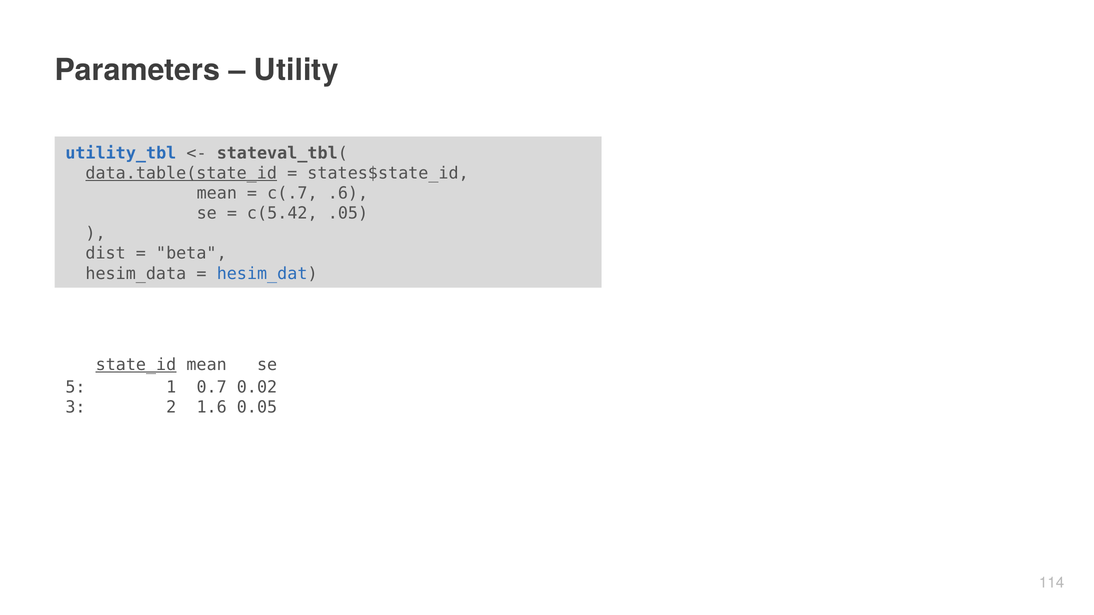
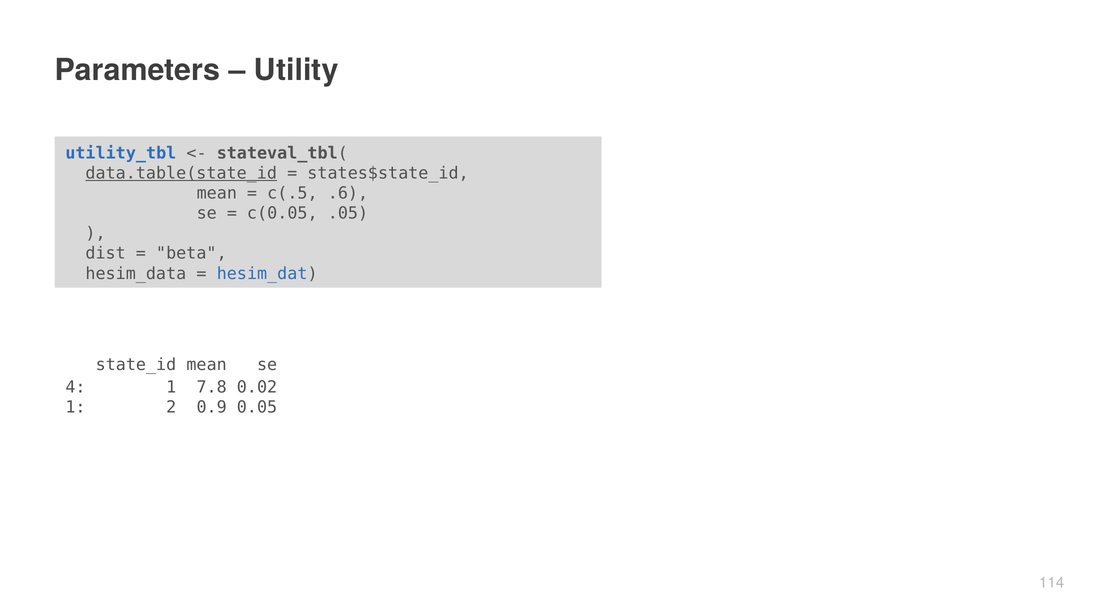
c(.7: c(.7 -> c(.5
c(5.42: c(5.42 -> c(0.05
state_id underline: present -> none
5: 5 -> 4
0.7: 0.7 -> 7.8
3 at (75, 407): 3 -> 1
1.6: 1.6 -> 0.9
